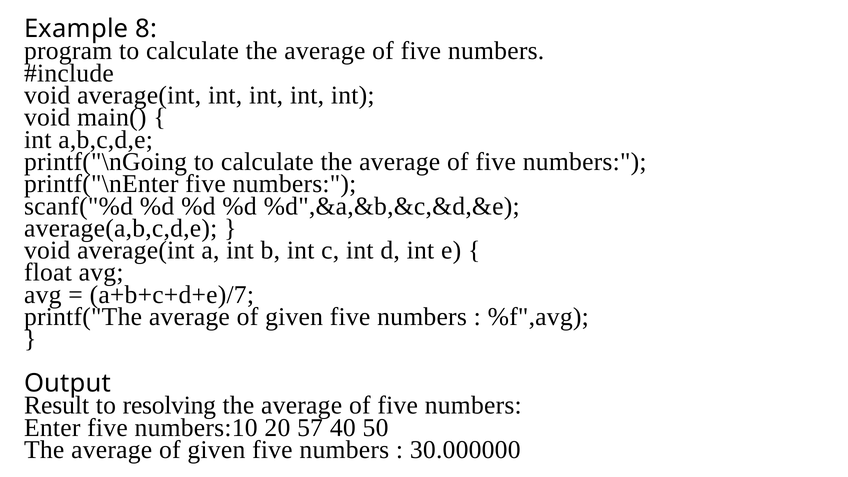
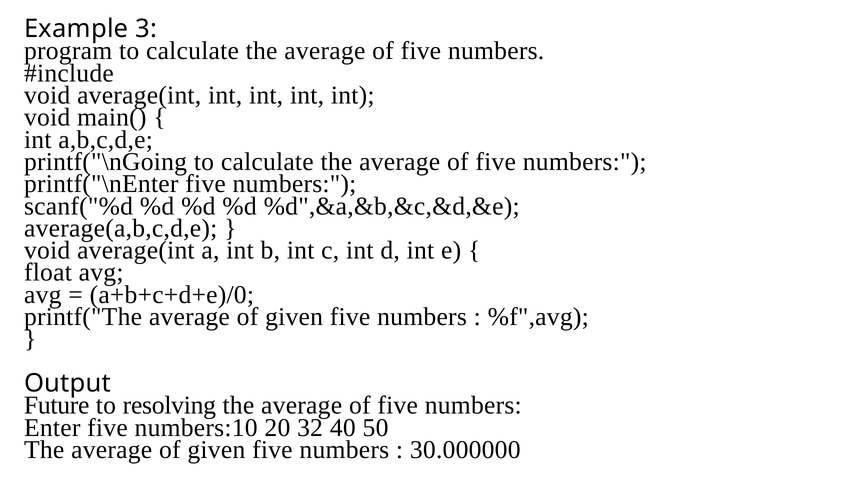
8: 8 -> 3
a+b+c+d+e)/7: a+b+c+d+e)/7 -> a+b+c+d+e)/0
Result: Result -> Future
57: 57 -> 32
